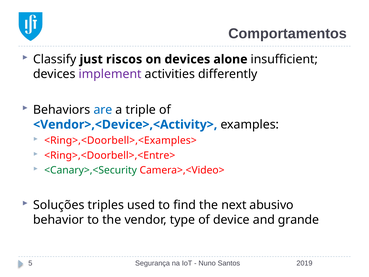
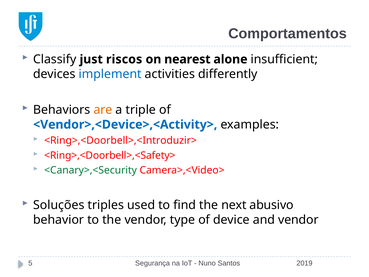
on devices: devices -> nearest
implement colour: purple -> blue
are colour: blue -> orange
<Ring>,<Doorbell>,<Examples>: <Ring>,<Doorbell>,<Examples> -> <Ring>,<Doorbell>,<Introduzir>
<Ring>,<Doorbell>,<Entre>: <Ring>,<Doorbell>,<Entre> -> <Ring>,<Doorbell>,<Safety>
and grande: grande -> vendor
